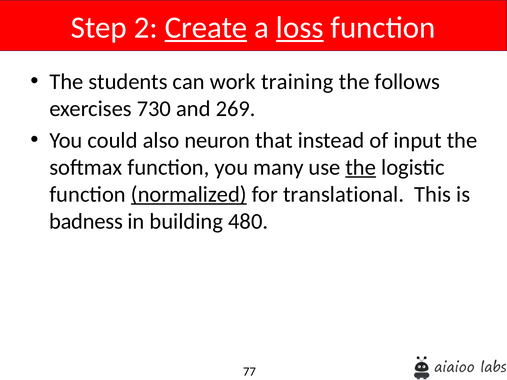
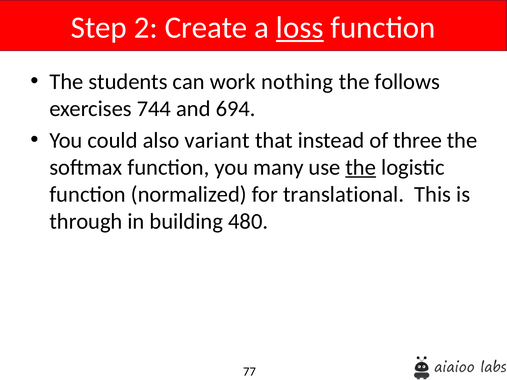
Create underline: present -> none
training: training -> nothing
730: 730 -> 744
269: 269 -> 694
neuron: neuron -> variant
input: input -> three
normalized underline: present -> none
badness: badness -> through
